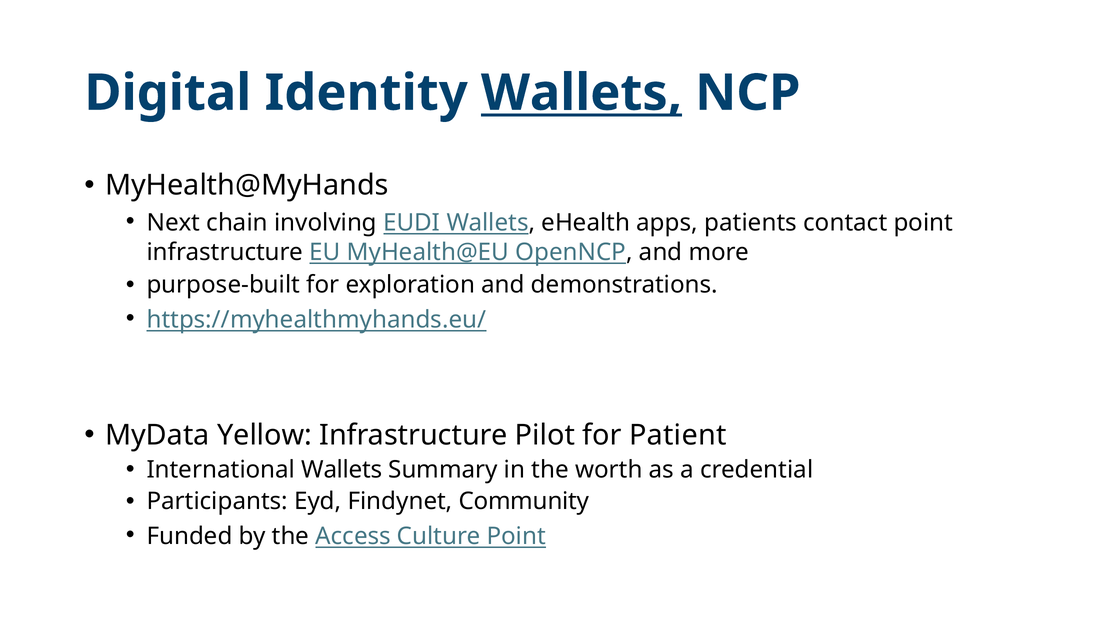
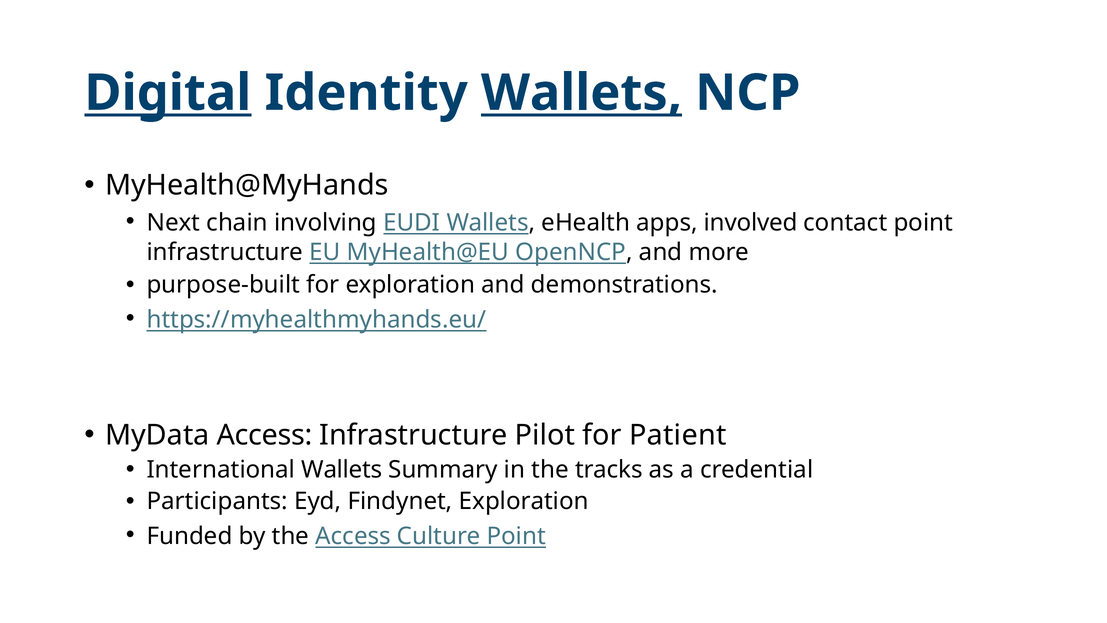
Digital underline: none -> present
patients: patients -> involved
MyData Yellow: Yellow -> Access
worth: worth -> tracks
Findynet Community: Community -> Exploration
